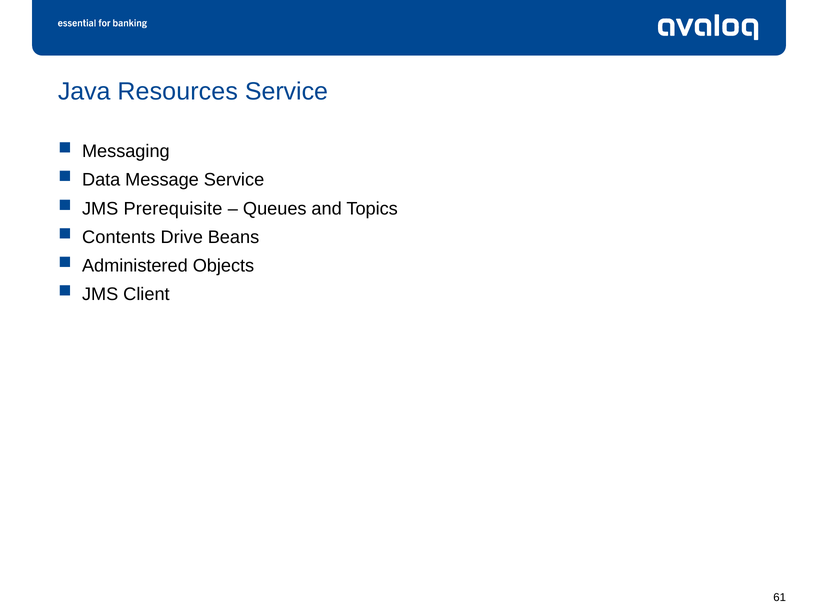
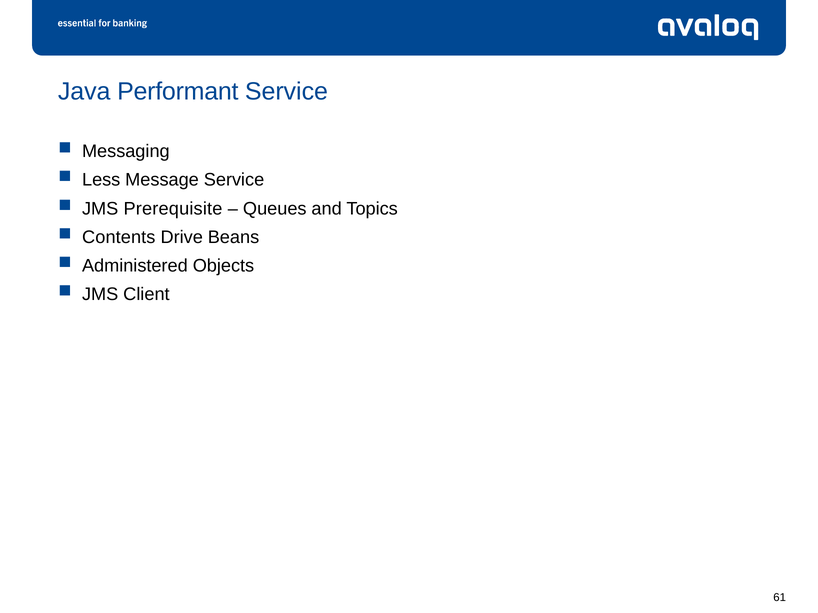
Resources: Resources -> Performant
Data: Data -> Less
